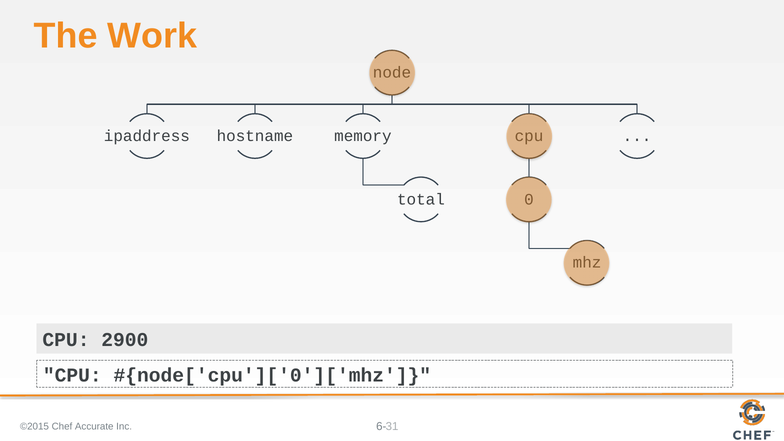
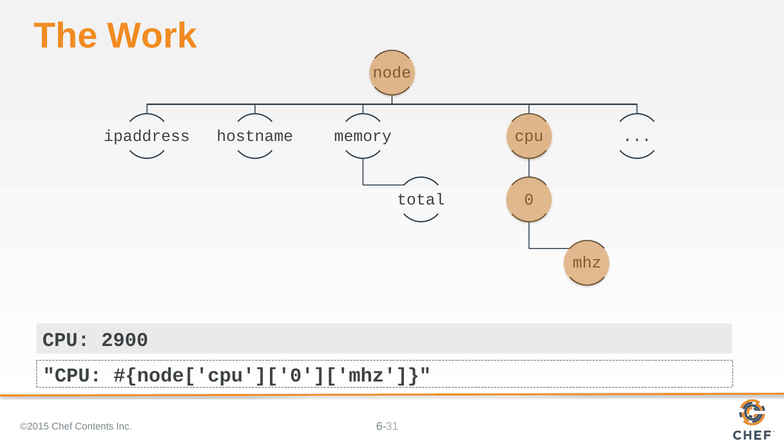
Accurate: Accurate -> Contents
